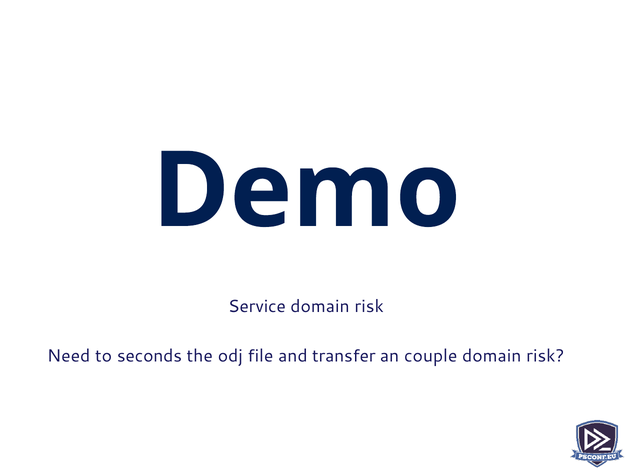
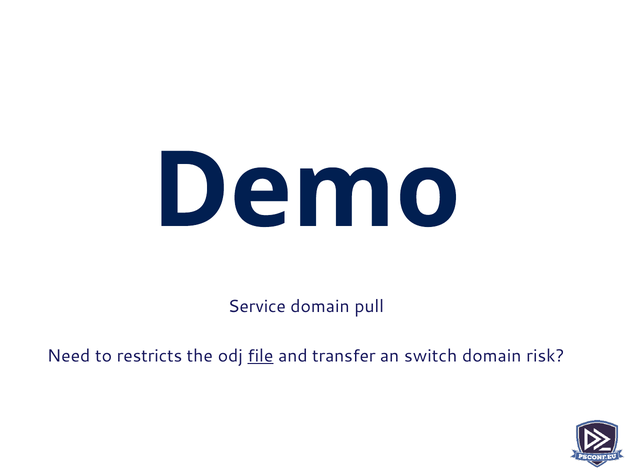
risk at (369, 307): risk -> pull
seconds: seconds -> restricts
file underline: none -> present
couple: couple -> switch
